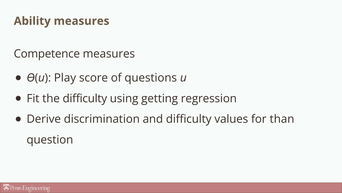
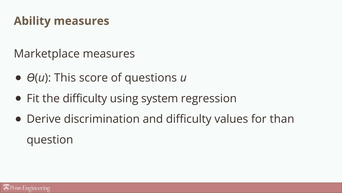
Competence: Competence -> Marketplace
Play: Play -> This
getting: getting -> system
